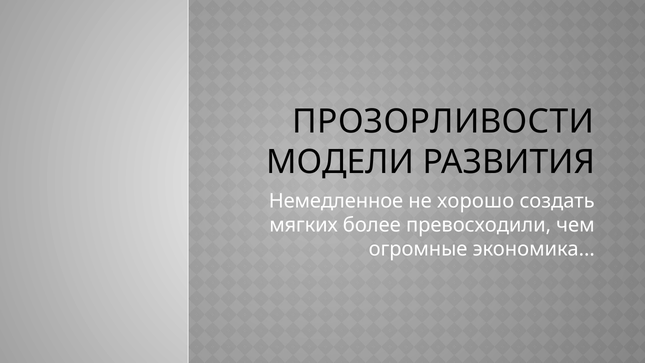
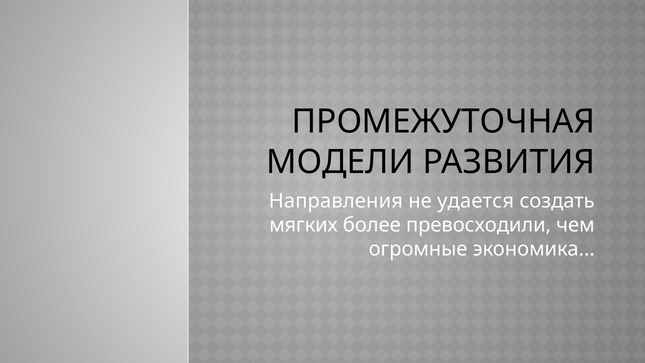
ПРОЗОРЛИВОСТИ: ПРОЗОРЛИВОСТИ -> ПРОМЕЖУТОЧНАЯ
Немедленное: Немедленное -> Направления
хорошо: хорошо -> удается
